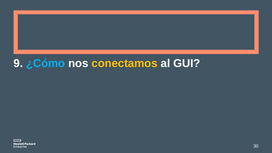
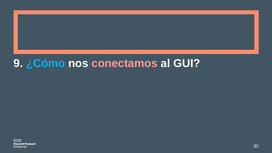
conectamos colour: yellow -> pink
